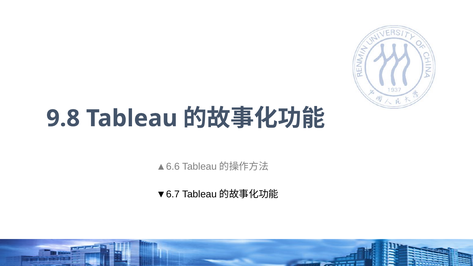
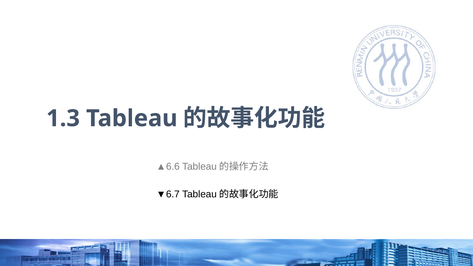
9.8: 9.8 -> 1.3
